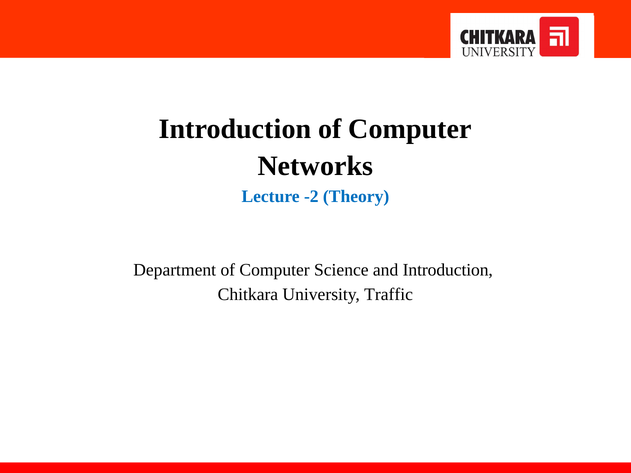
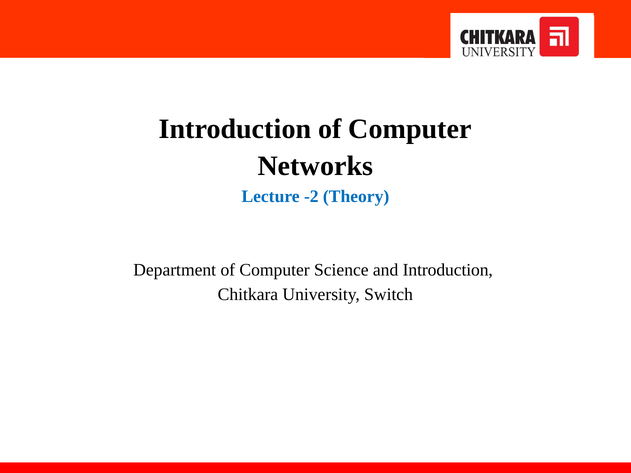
Traffic: Traffic -> Switch
